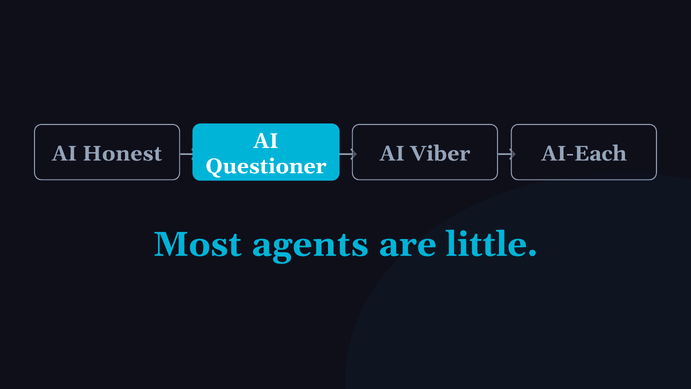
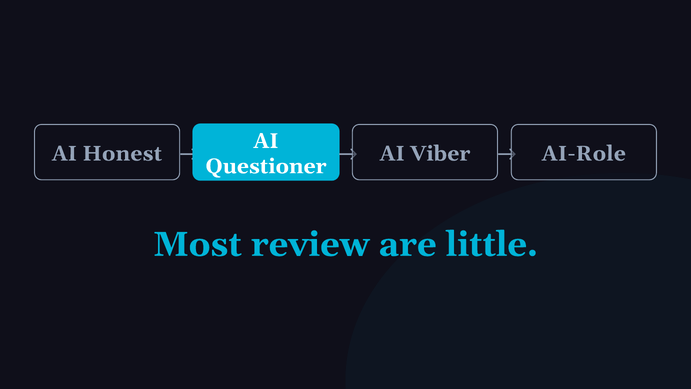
AI-Each: AI-Each -> AI-Role
agents: agents -> review
